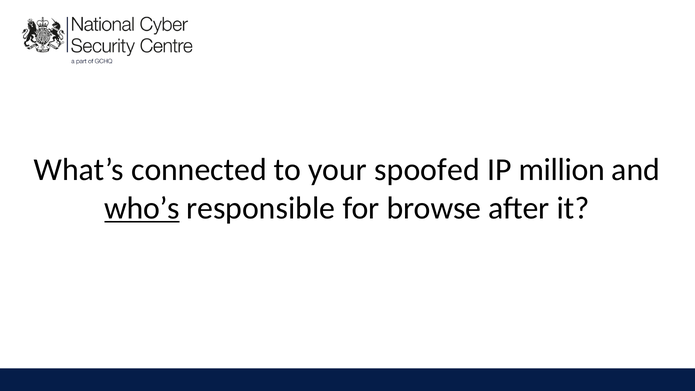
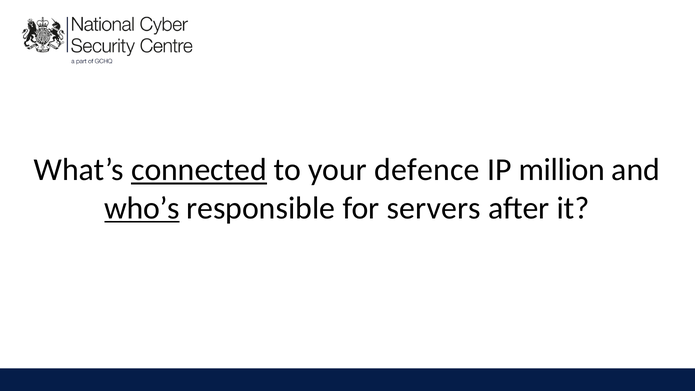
connected underline: none -> present
spoofed: spoofed -> defence
browse: browse -> servers
